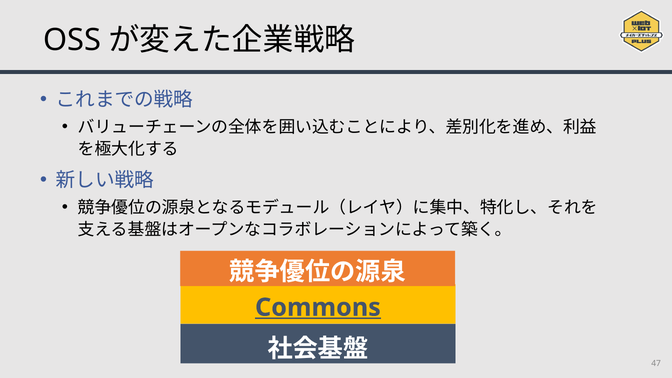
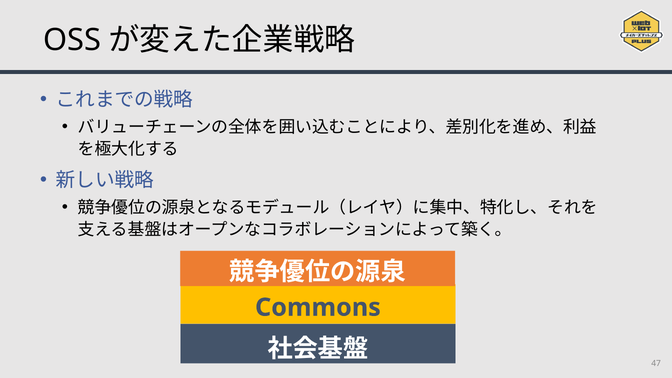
Commons underline: present -> none
